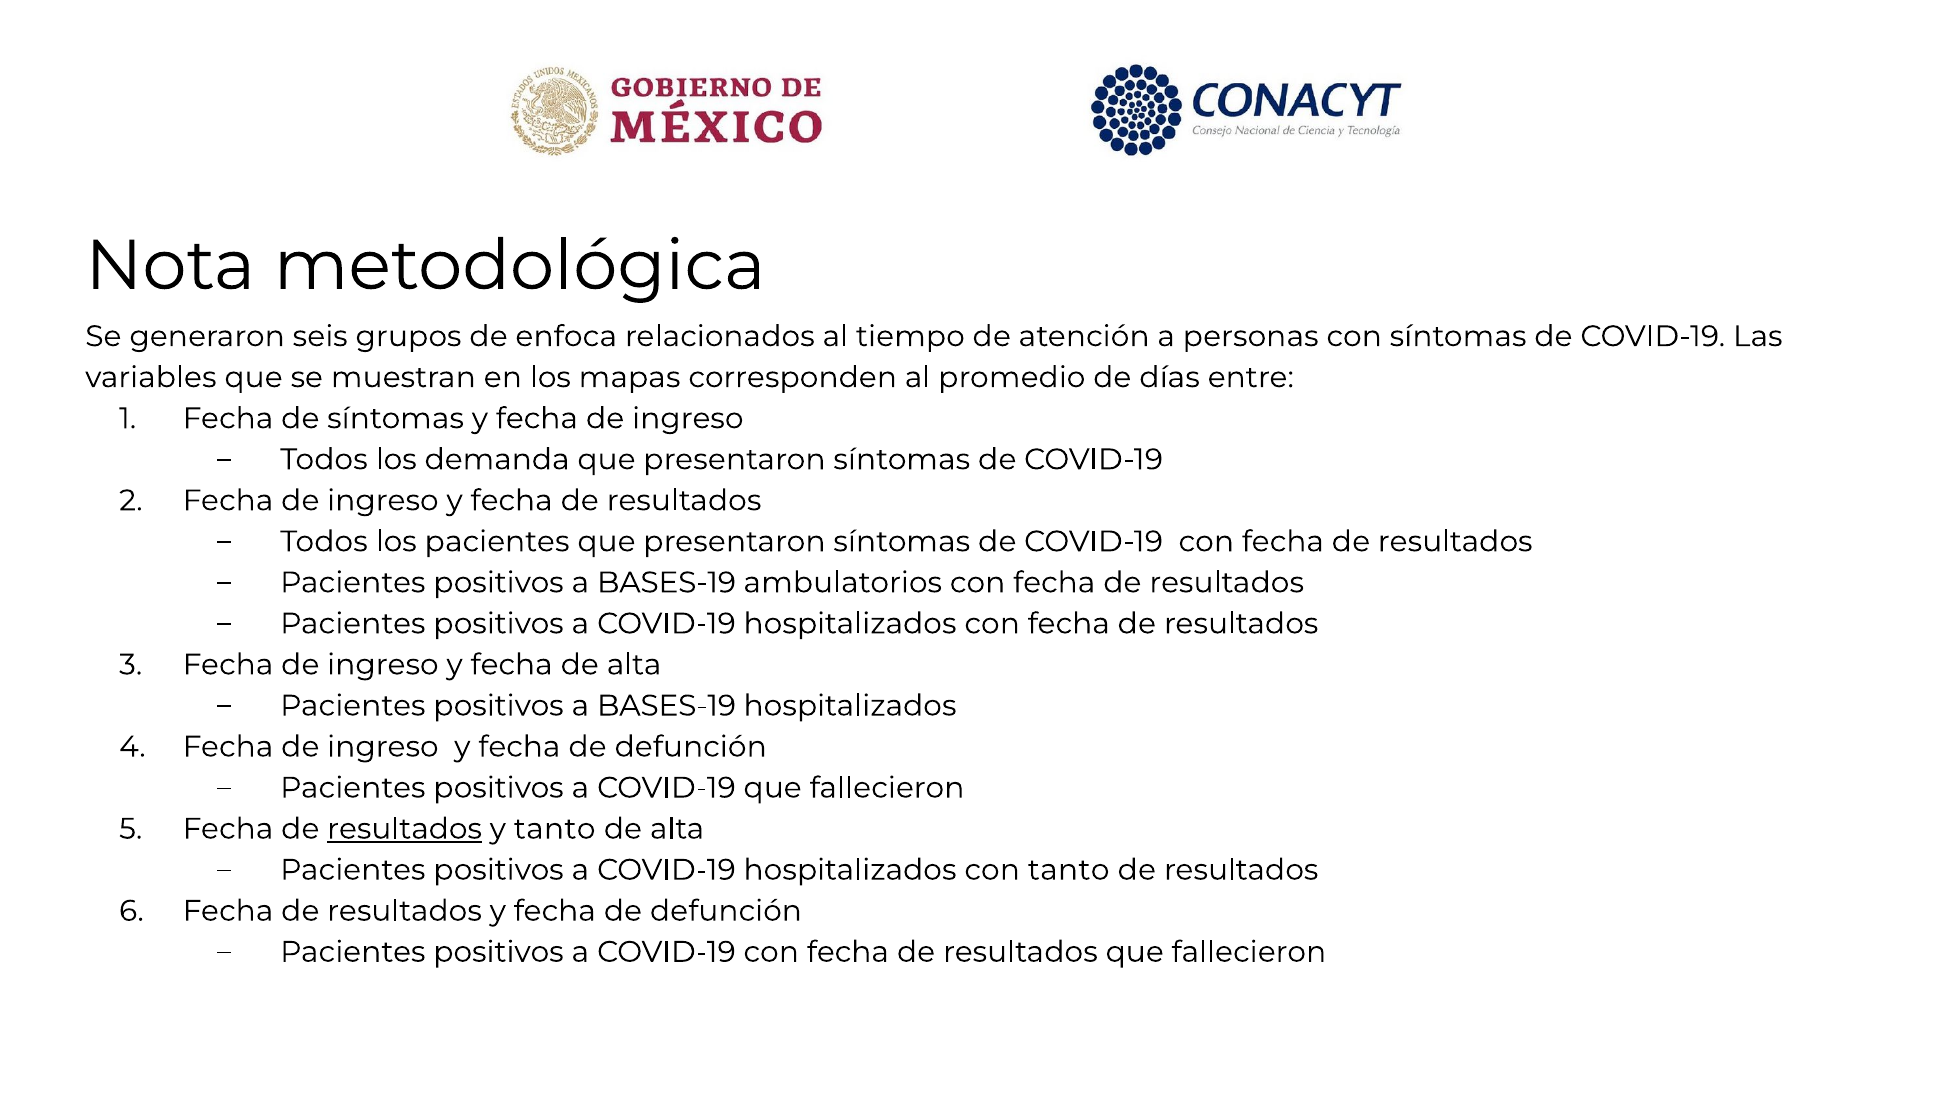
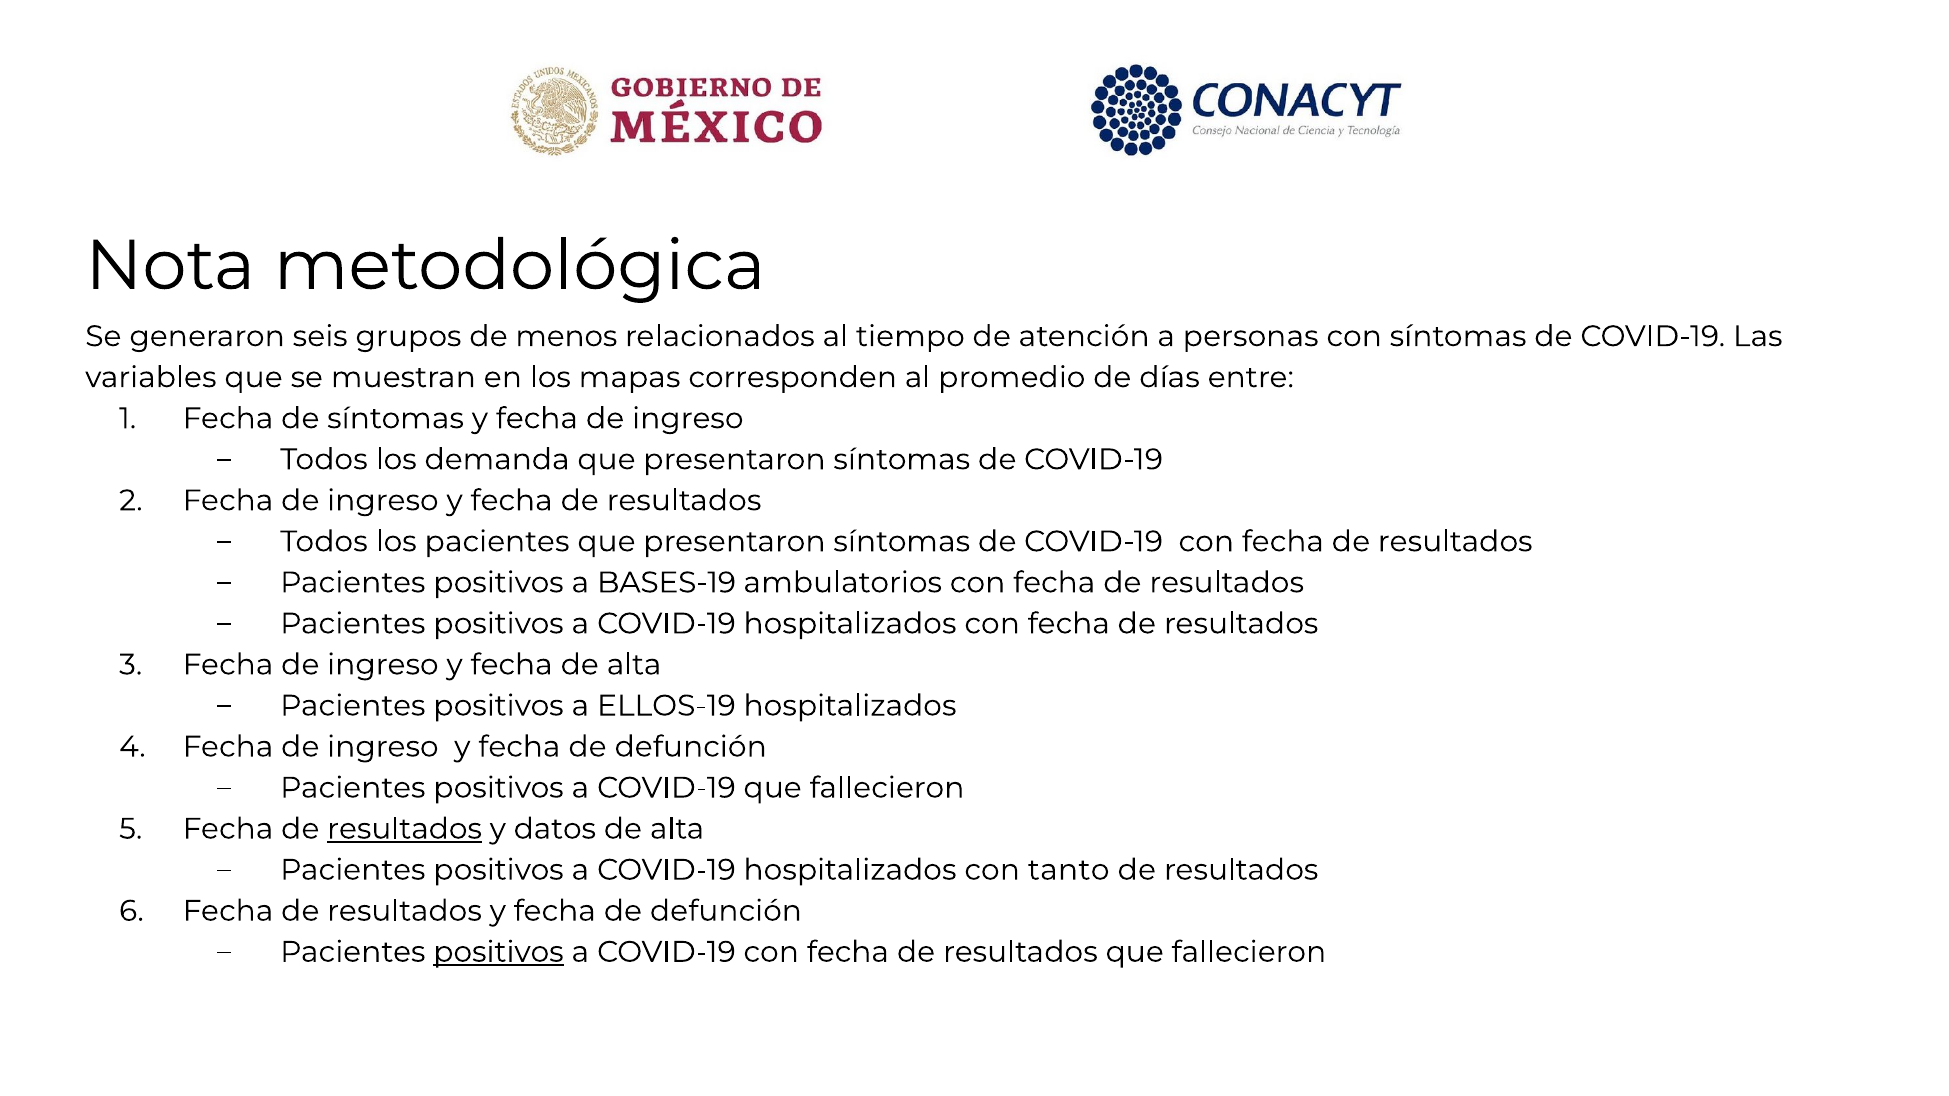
enfoca: enfoca -> menos
BASES-19 at (667, 706): BASES-19 -> ELLOS-19
y tanto: tanto -> datos
positivos at (498, 952) underline: none -> present
